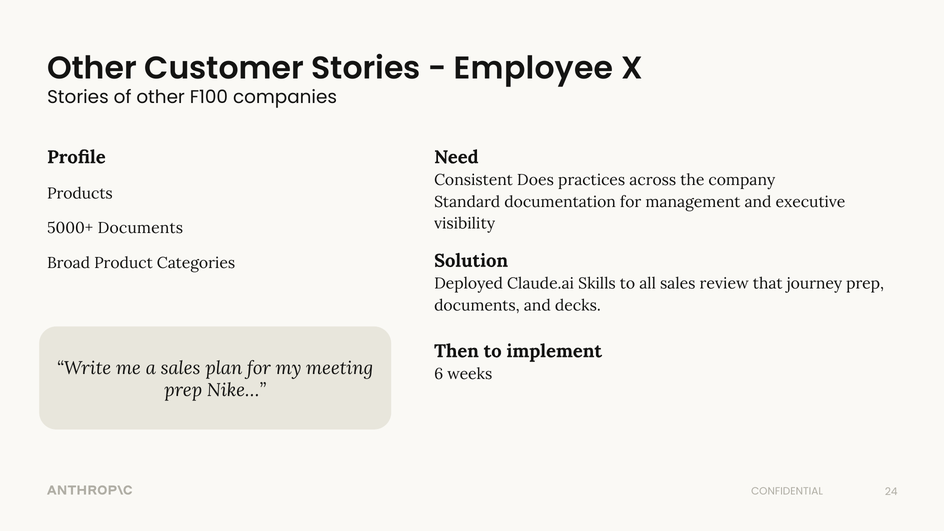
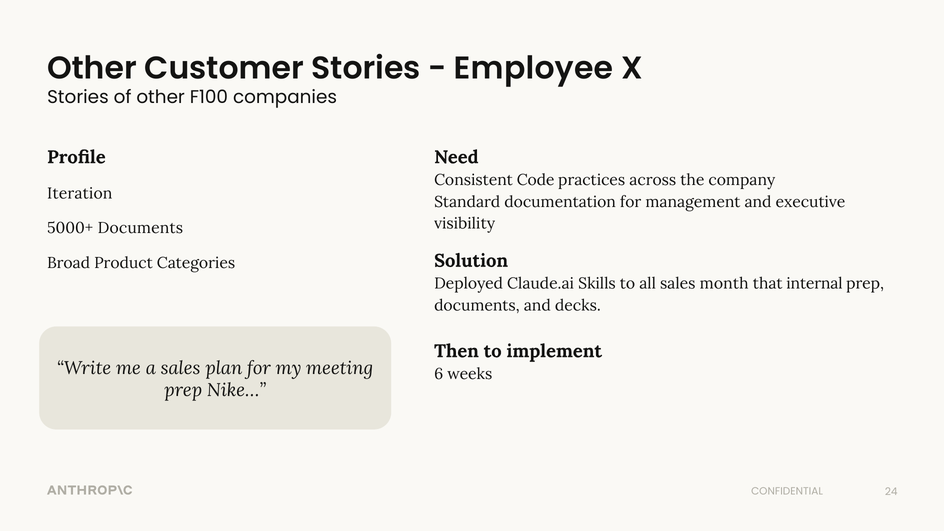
Does: Does -> Code
Products: Products -> Iteration
review: review -> month
journey: journey -> internal
